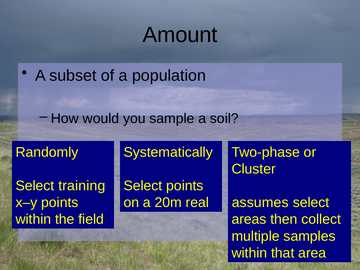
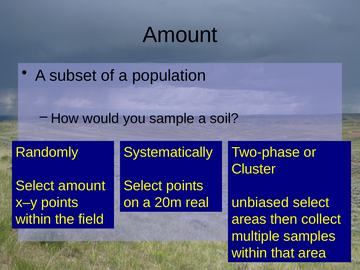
Select training: training -> amount
assumes: assumes -> unbiased
